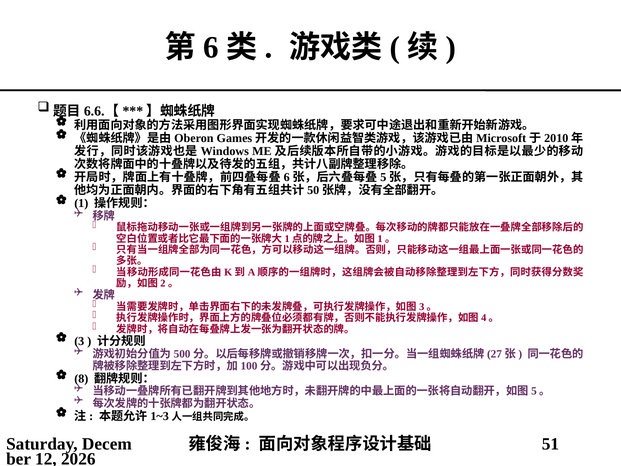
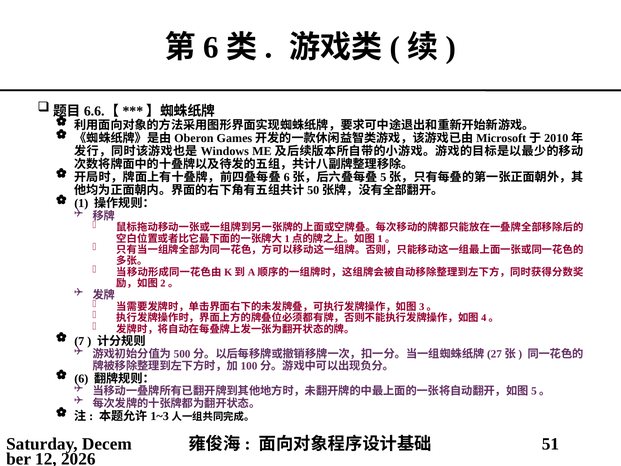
3: 3 -> 7
8 at (81, 379): 8 -> 6
